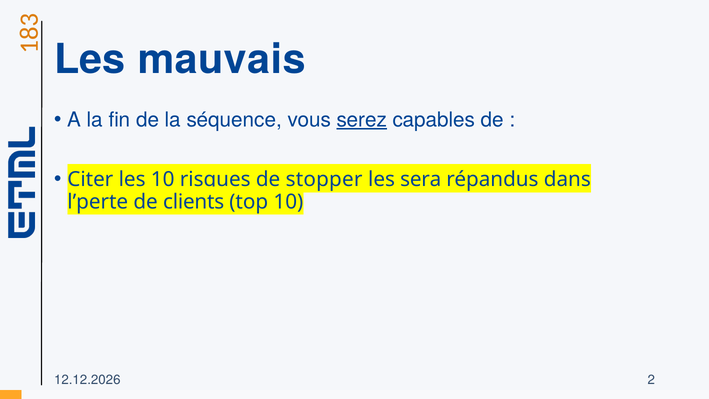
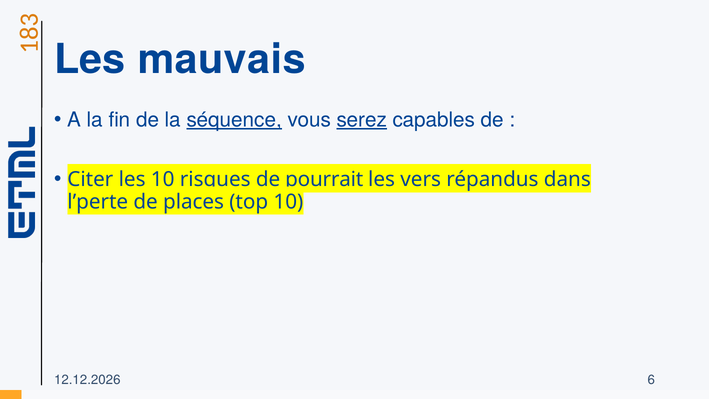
séquence underline: none -> present
stopper: stopper -> pourrait
sera: sera -> vers
clients: clients -> places
2: 2 -> 6
